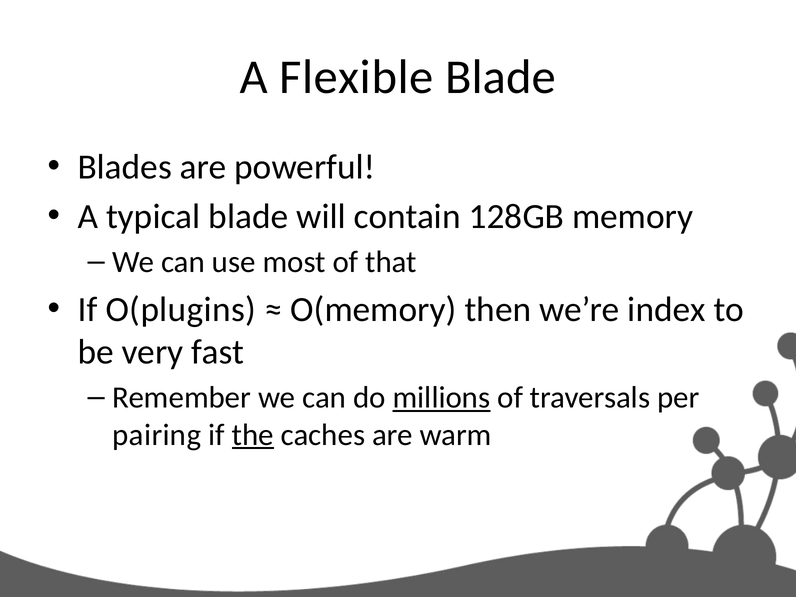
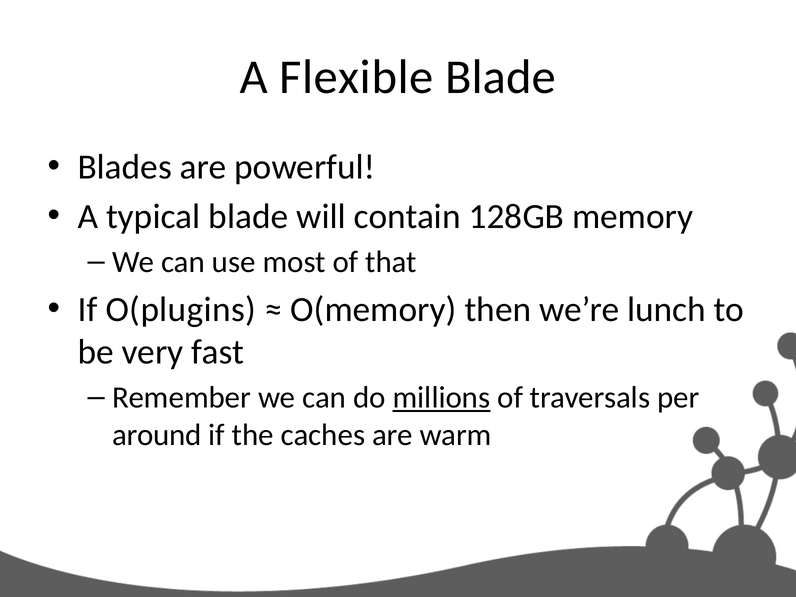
index: index -> lunch
pairing: pairing -> around
the underline: present -> none
